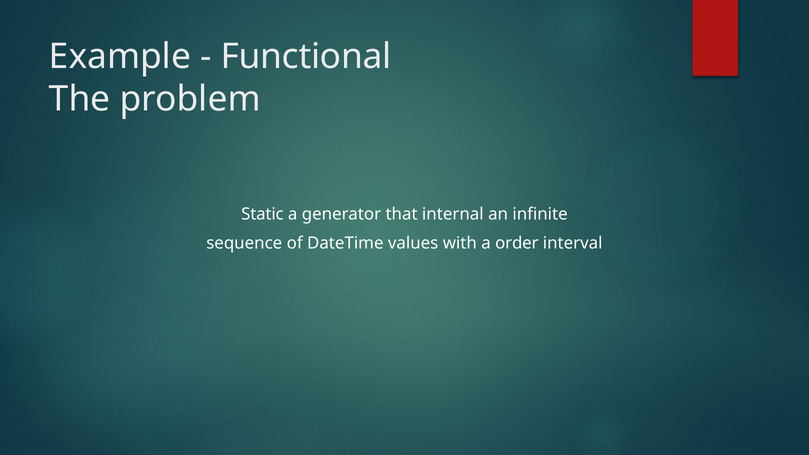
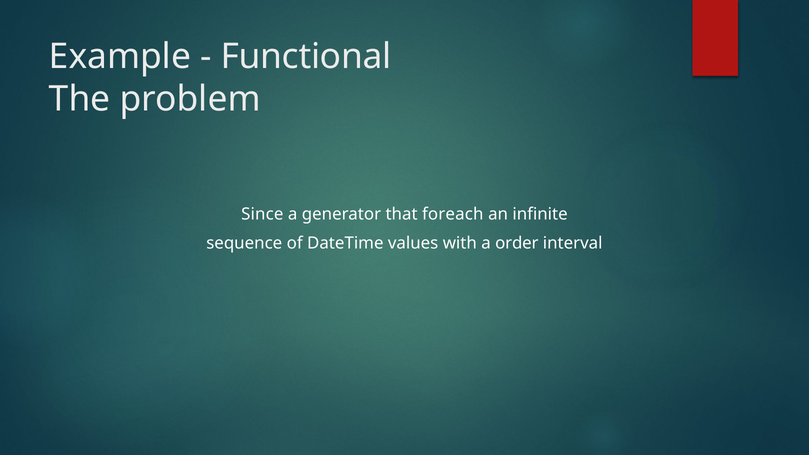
Static: Static -> Since
internal: internal -> foreach
